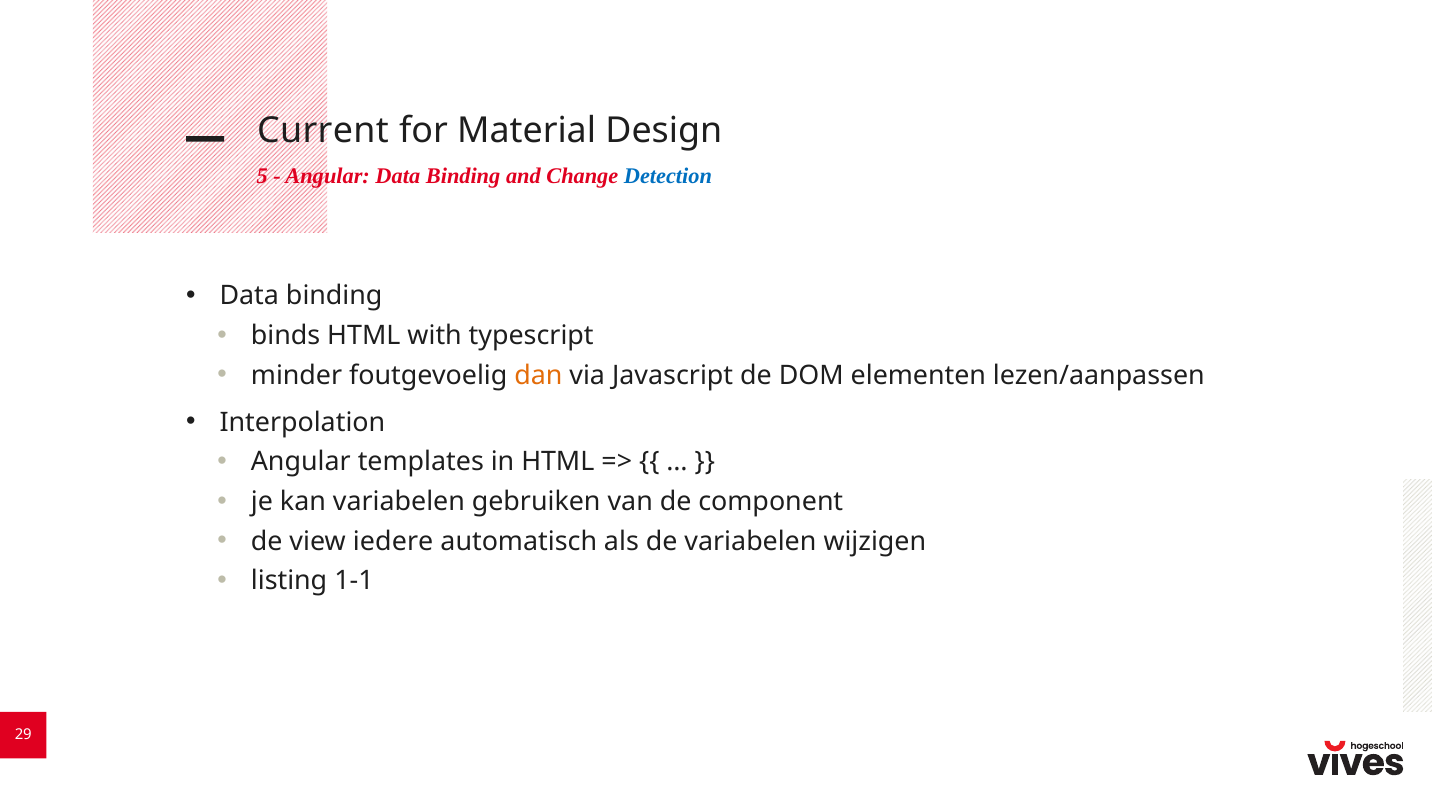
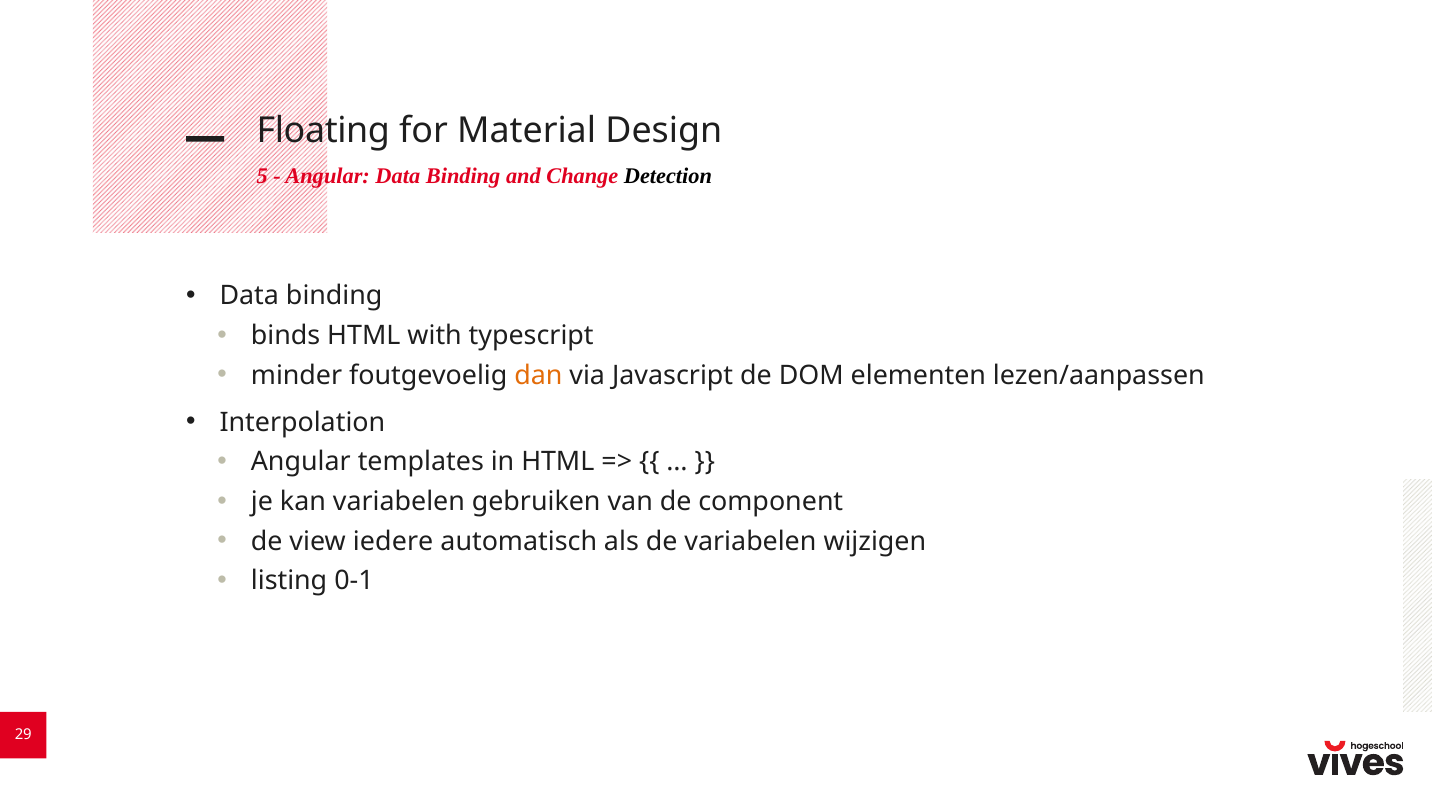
Current: Current -> Floating
Detection colour: blue -> black
1-1: 1-1 -> 0-1
